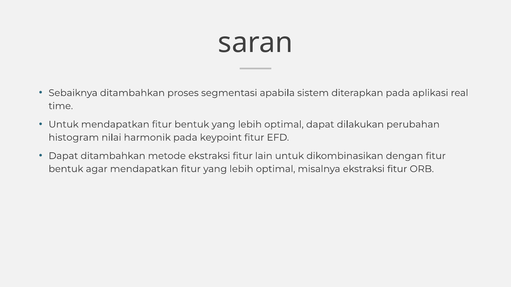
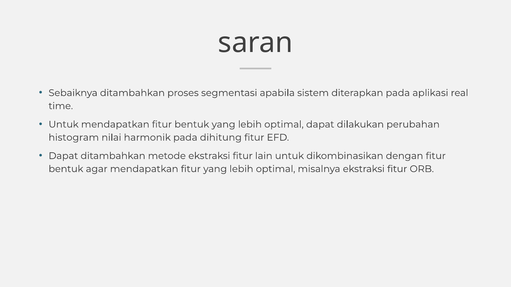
keypoint: keypoint -> dihitung
